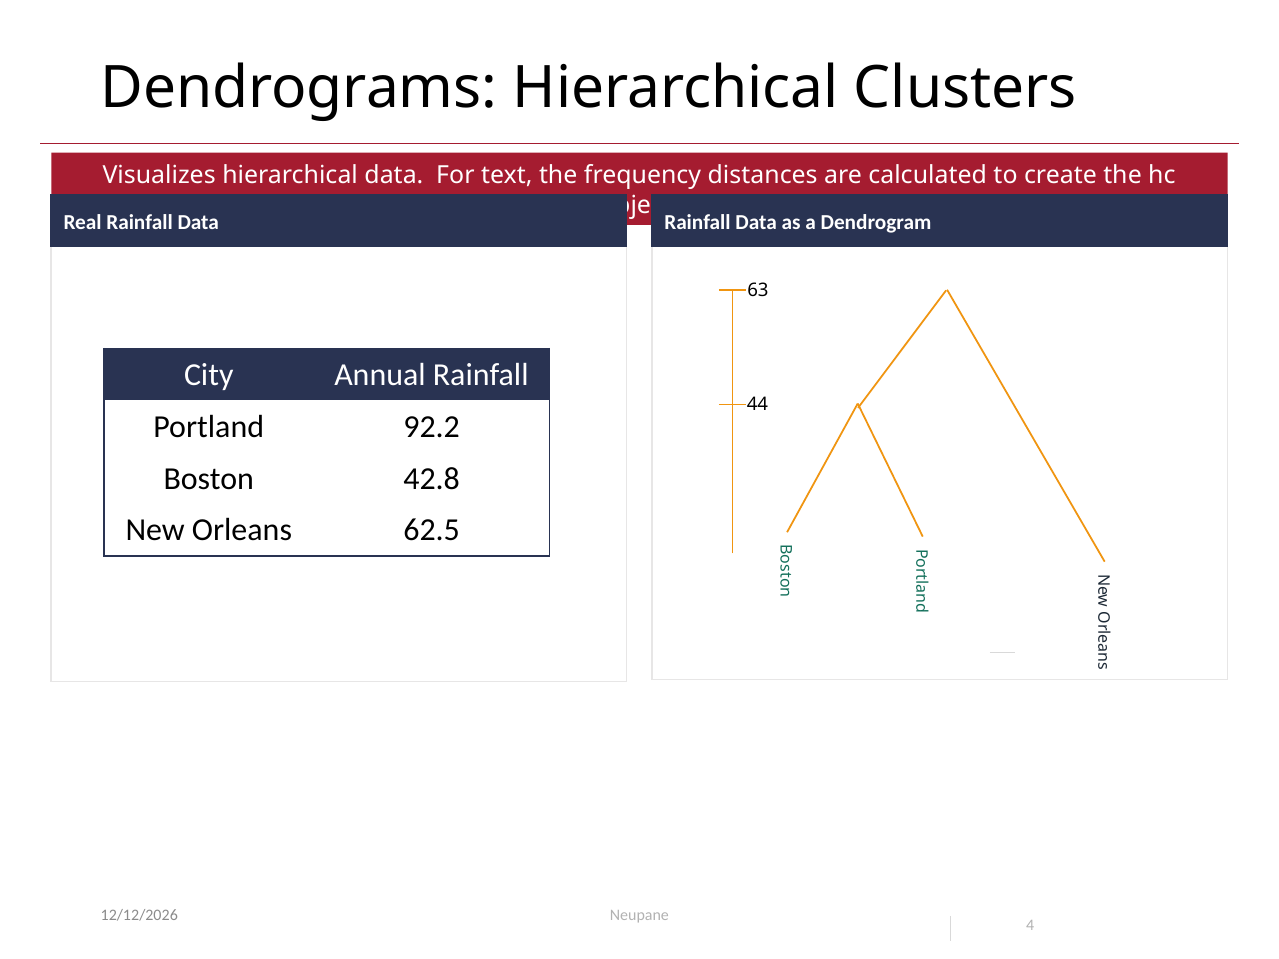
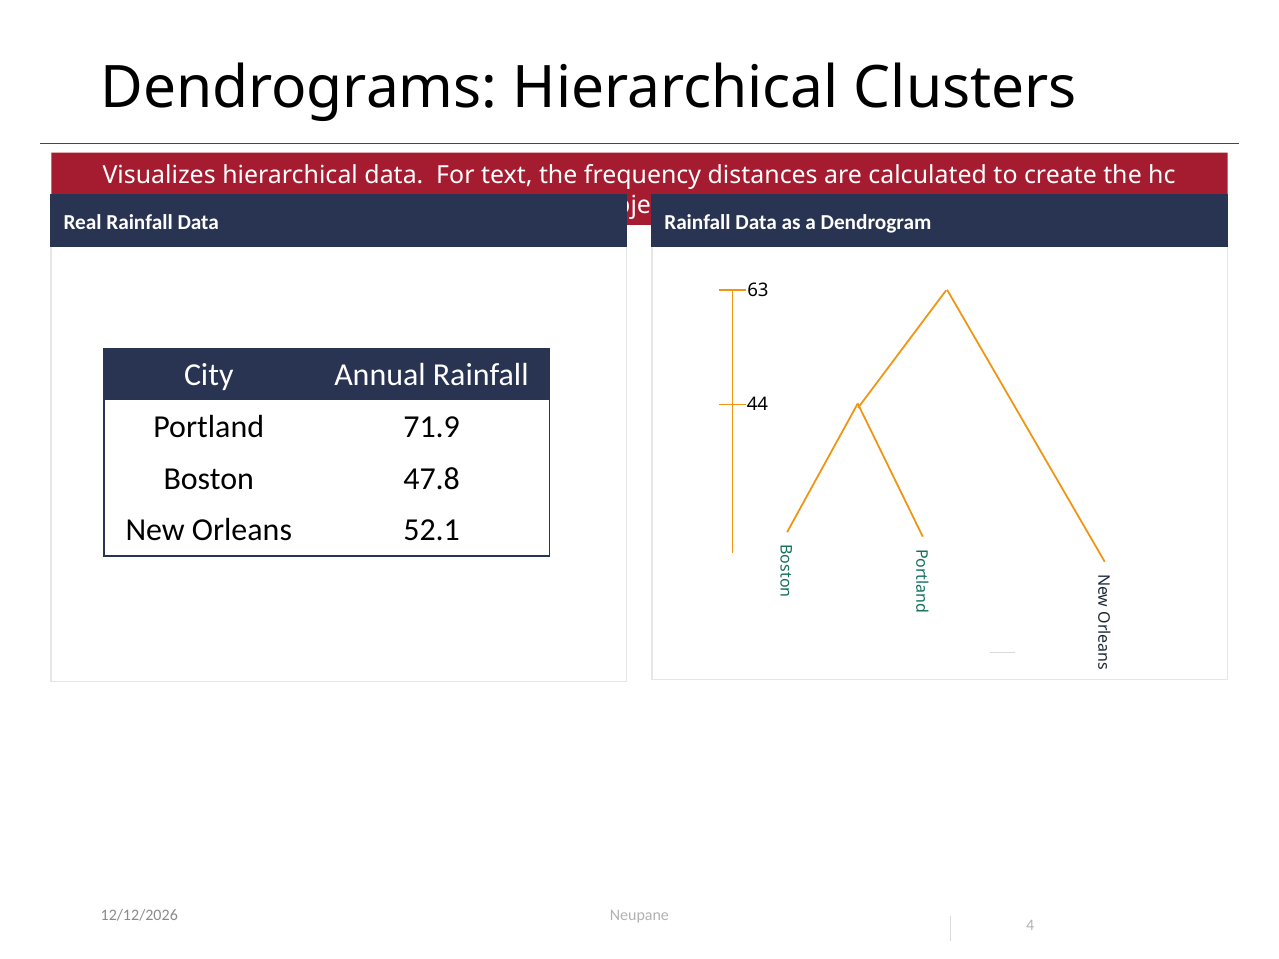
92.2: 92.2 -> 71.9
42.8: 42.8 -> 47.8
62.5: 62.5 -> 52.1
